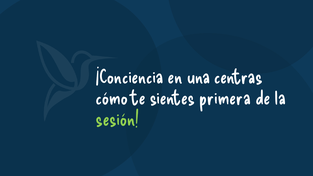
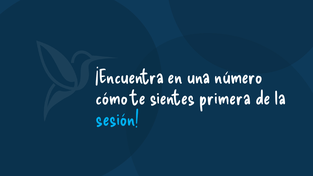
¡Conciencia: ¡Conciencia -> ¡Encuentra
centras: centras -> número
sesión colour: light green -> light blue
